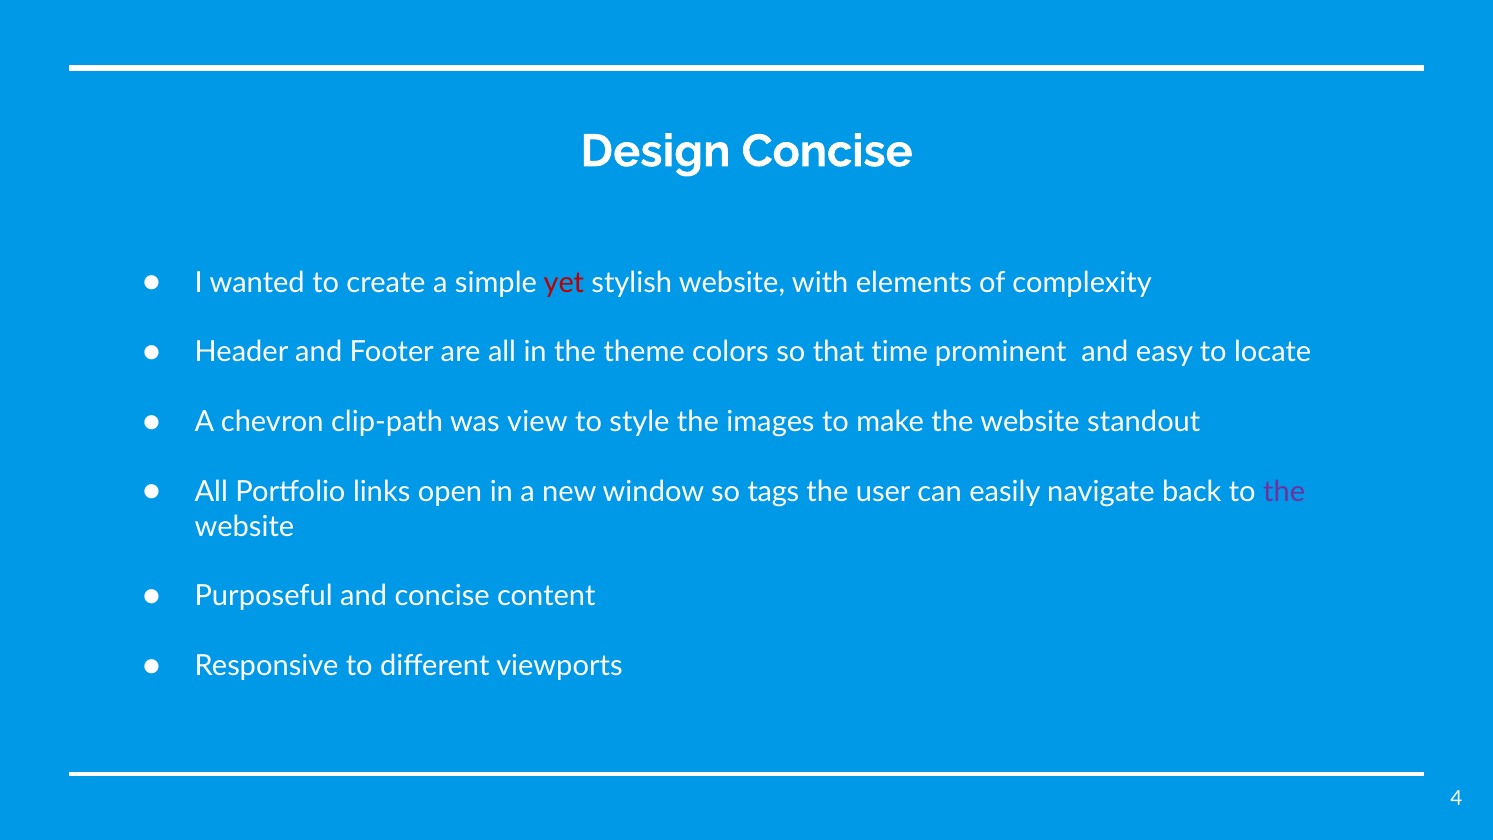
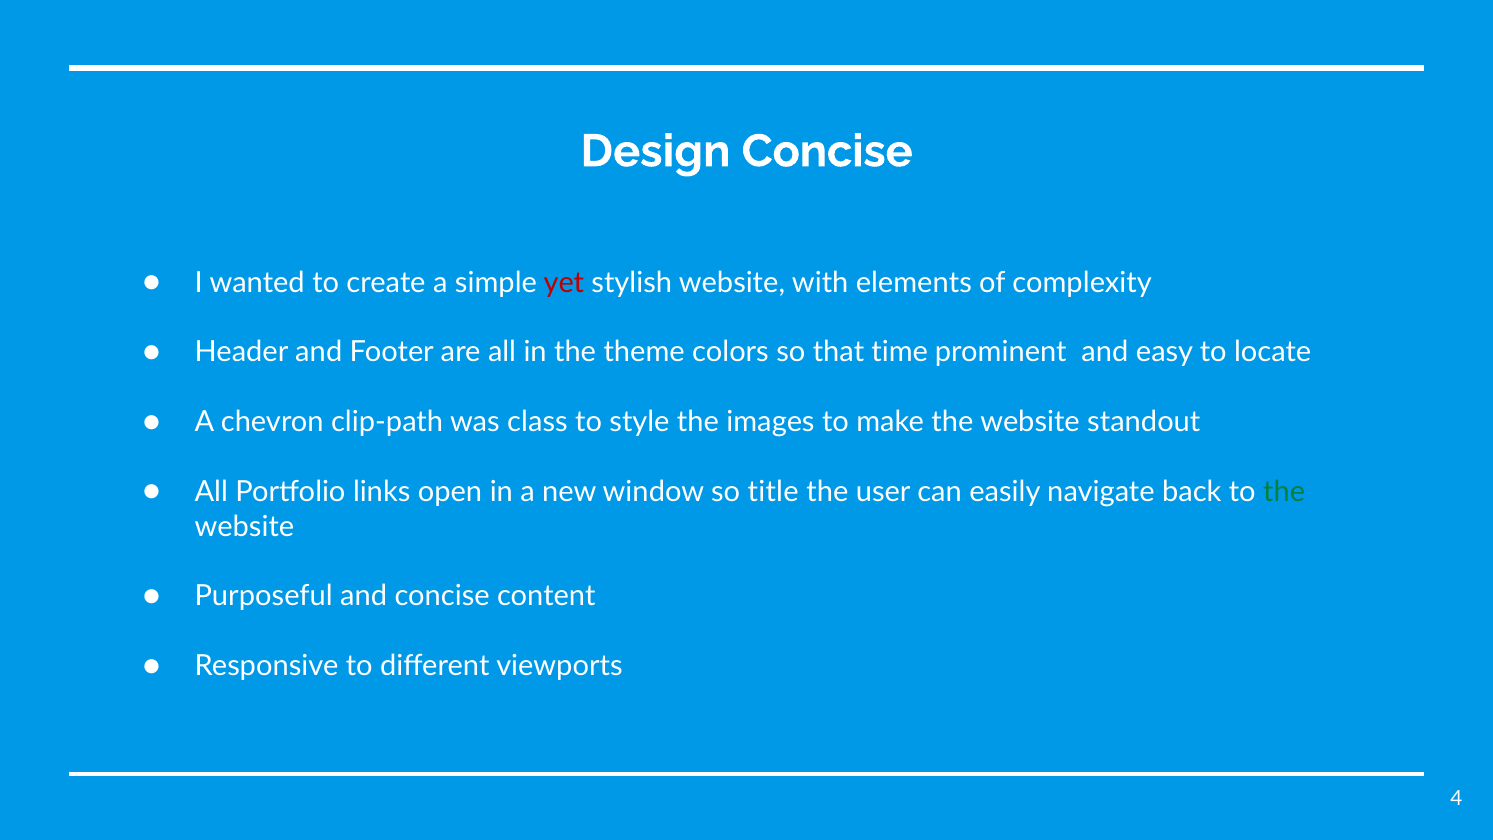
view: view -> class
tags: tags -> title
the at (1284, 492) colour: purple -> green
